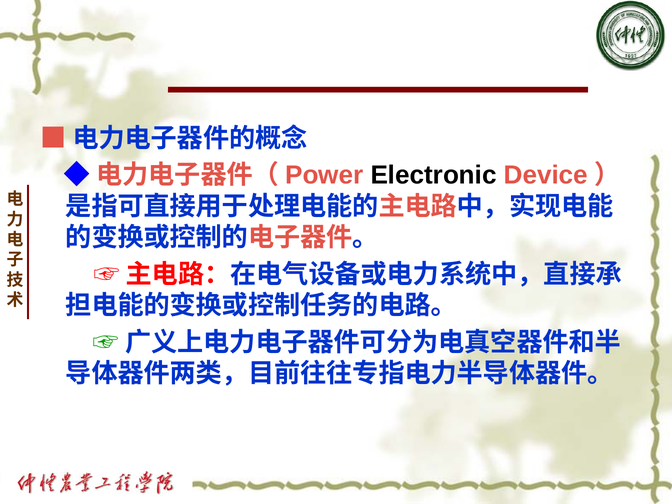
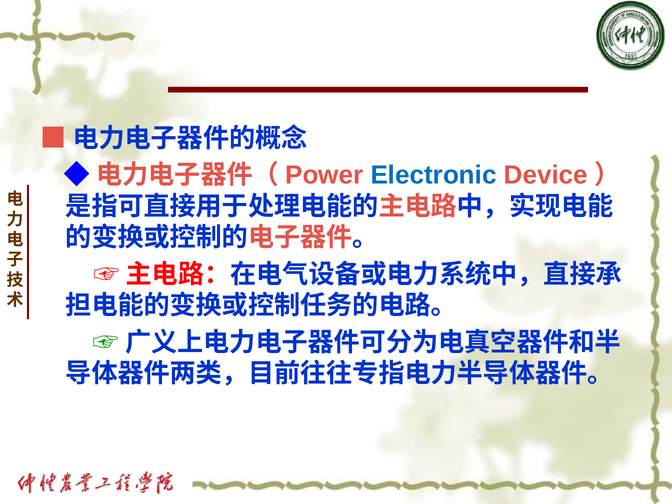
Electronic colour: black -> blue
